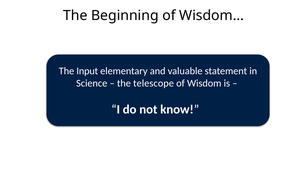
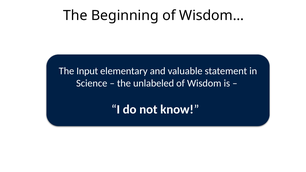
telescope: telescope -> unlabeled
